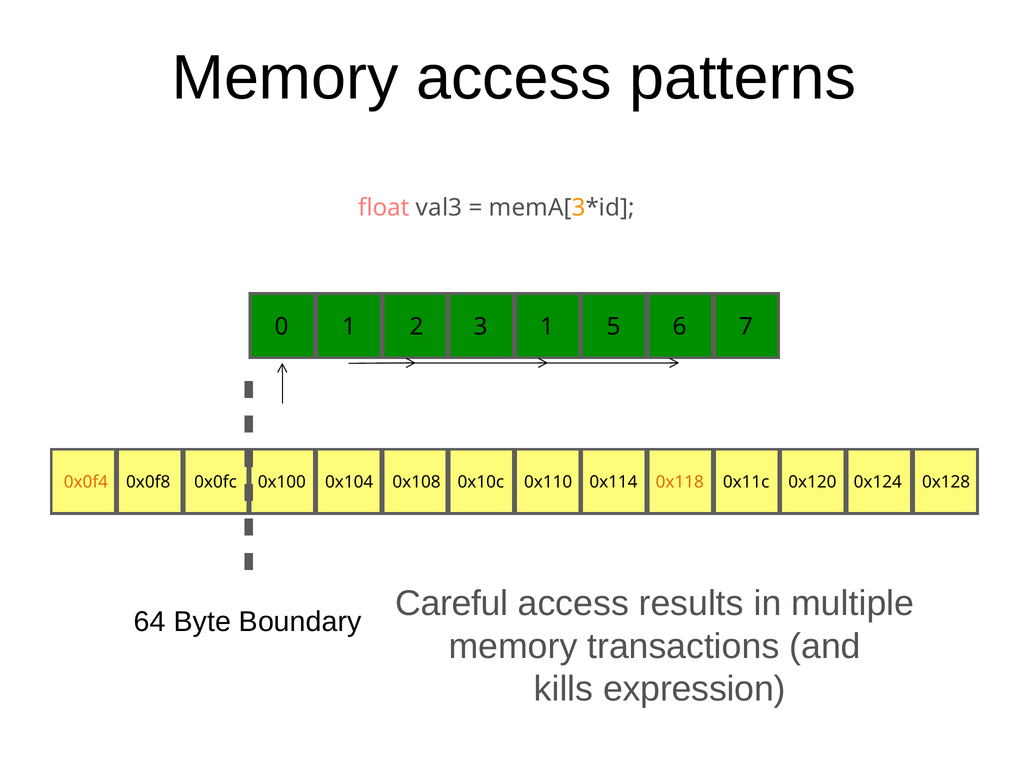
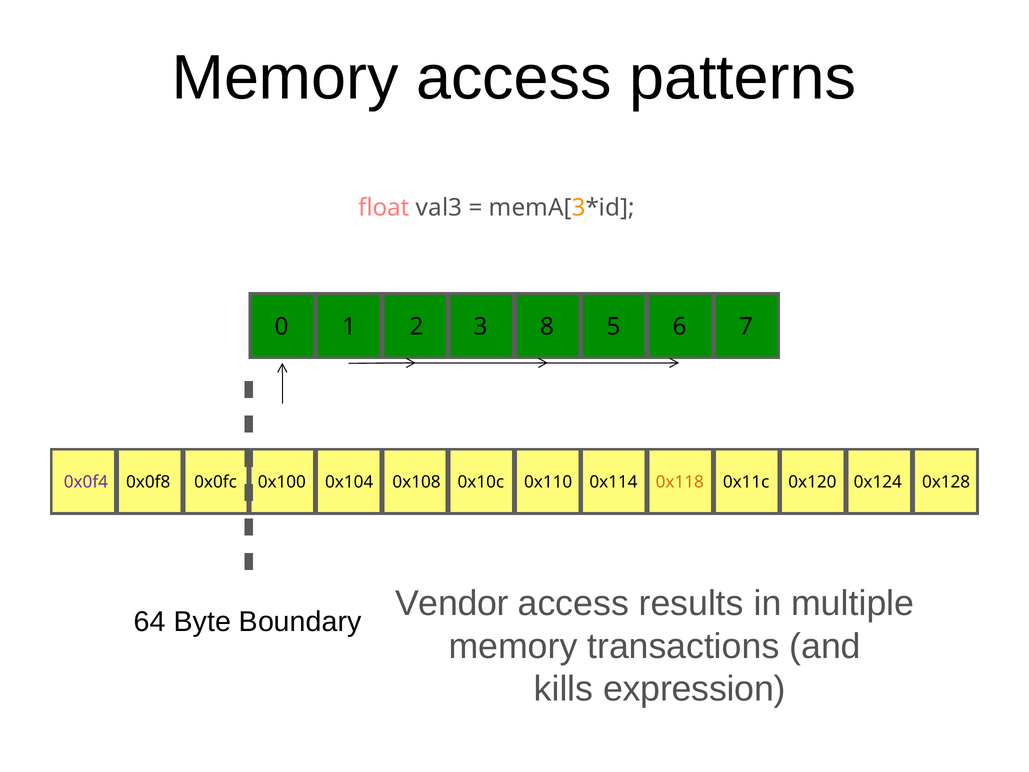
3 1: 1 -> 8
0x0f4 colour: orange -> purple
Careful: Careful -> Vendor
